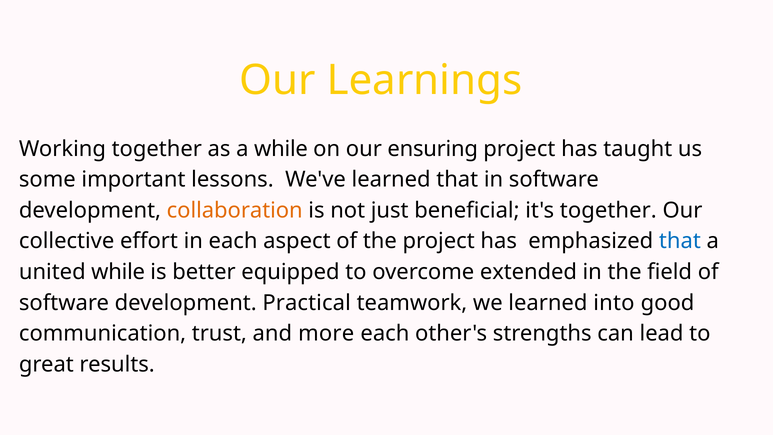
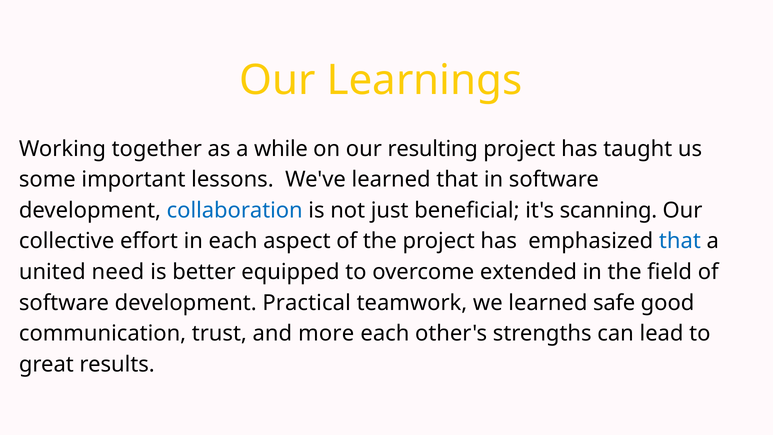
ensuring: ensuring -> resulting
collaboration colour: orange -> blue
it's together: together -> scanning
united while: while -> need
into: into -> safe
